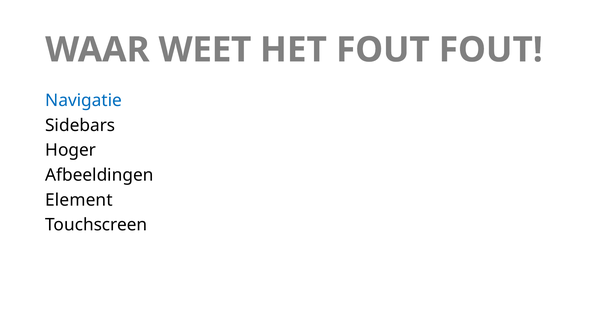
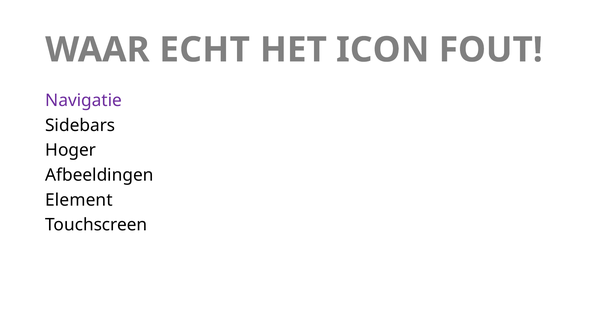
WEET: WEET -> ECHT
HET FOUT: FOUT -> ICON
Navigatie colour: blue -> purple
